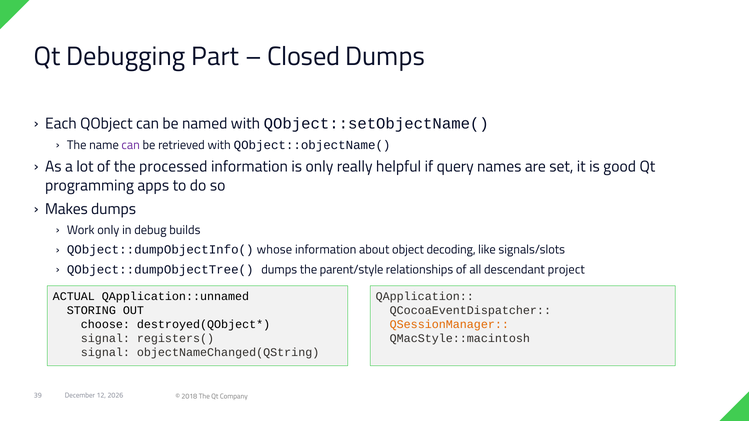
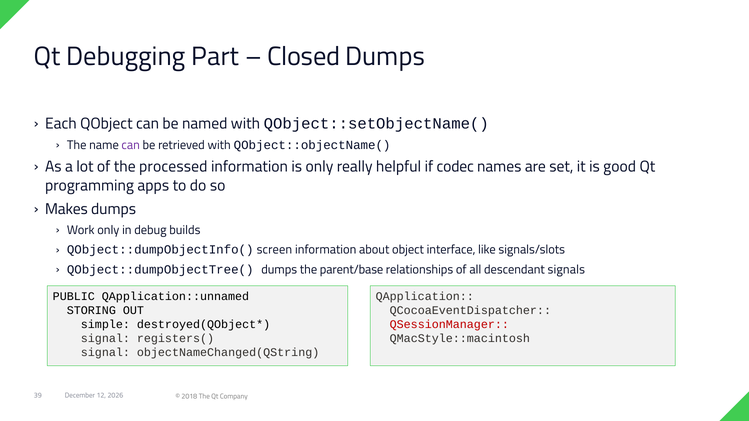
query: query -> codec
whose: whose -> screen
decoding: decoding -> interface
parent/style: parent/style -> parent/base
project: project -> signals
ACTUAL: ACTUAL -> PUBLIC
choose: choose -> simple
QSessionManager colour: orange -> red
